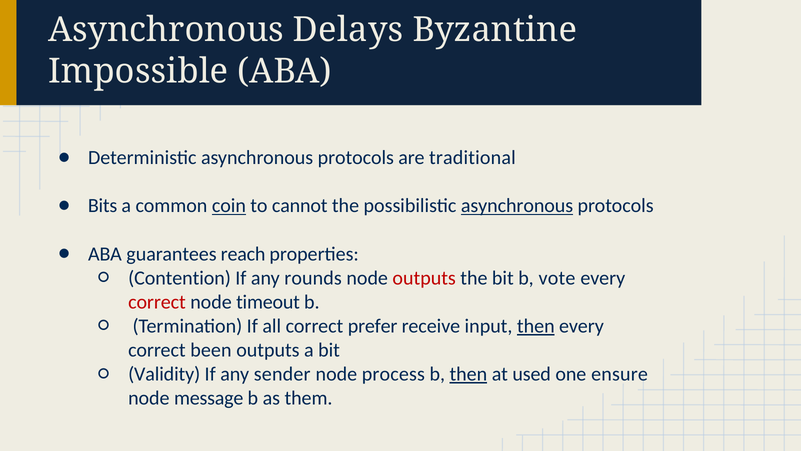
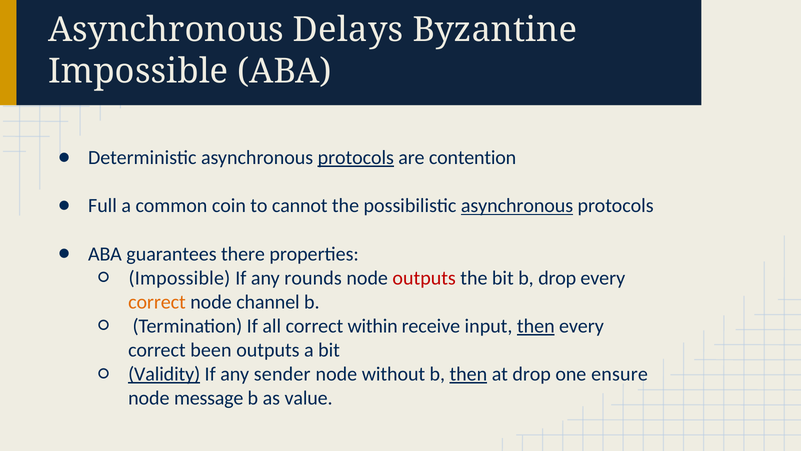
protocols at (356, 158) underline: none -> present
traditional: traditional -> contention
Bits: Bits -> Full
coin underline: present -> none
reach: reach -> there
Contention at (180, 278): Contention -> Impossible
b vote: vote -> drop
correct at (157, 302) colour: red -> orange
timeout: timeout -> channel
prefer: prefer -> within
Validity underline: none -> present
process: process -> without
at used: used -> drop
them: them -> value
